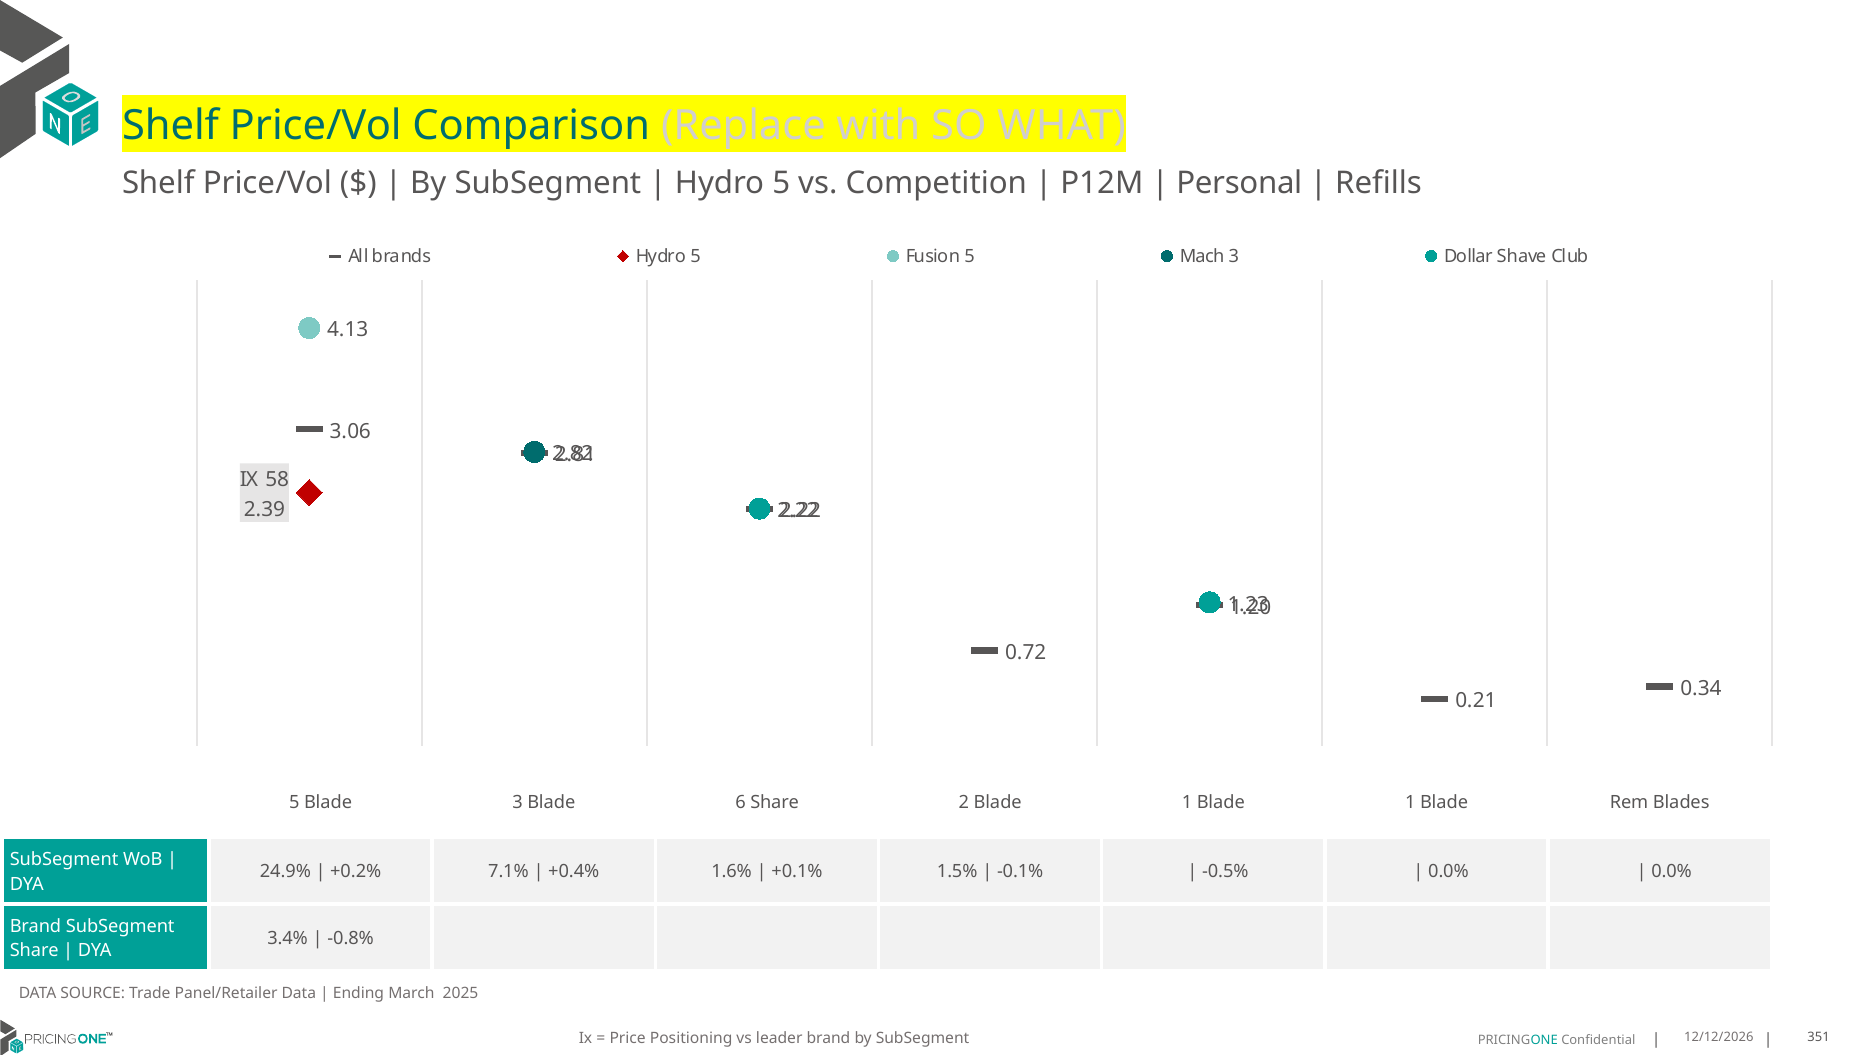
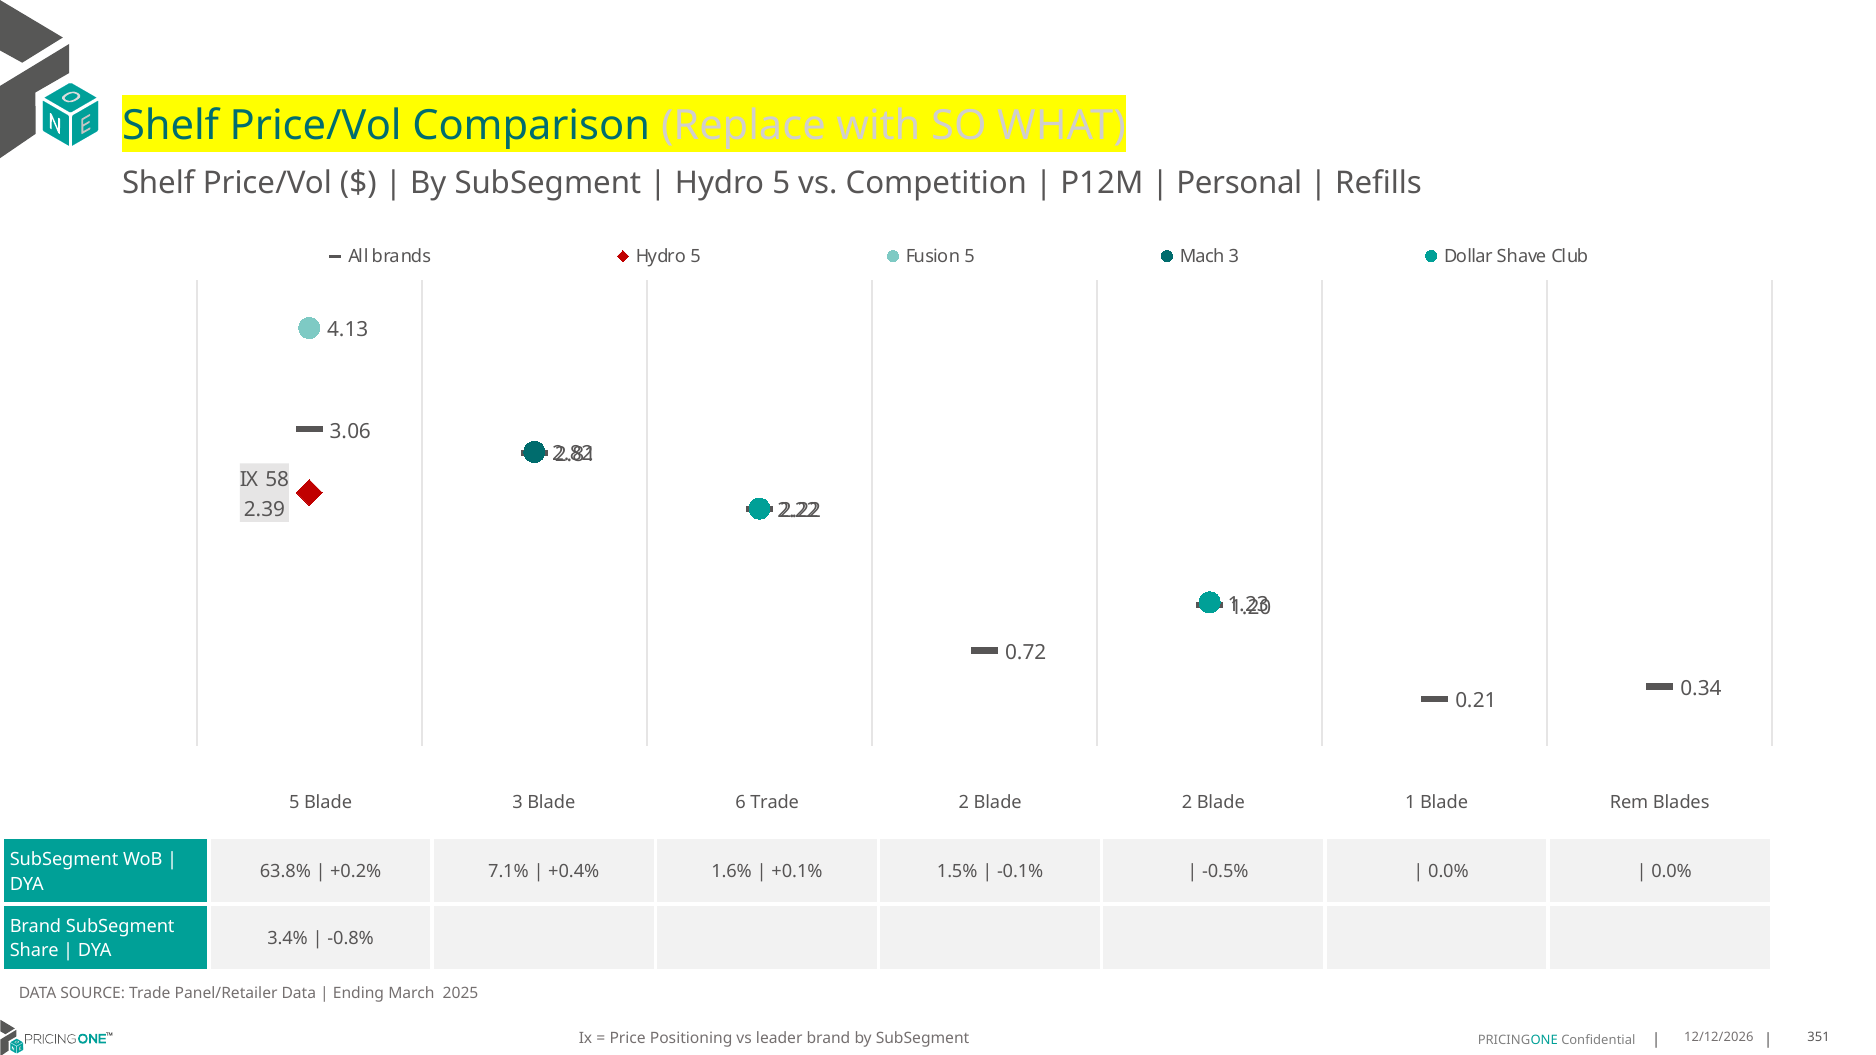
6 Share: Share -> Trade
2 Blade 1: 1 -> 2
24.9%: 24.9% -> 63.8%
